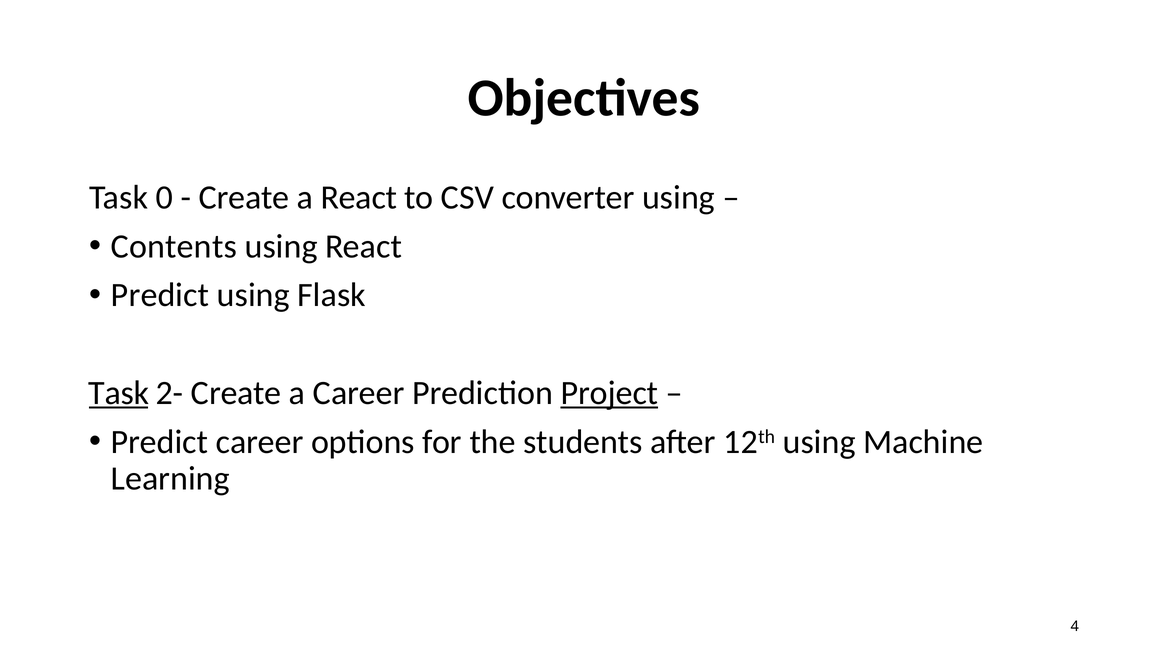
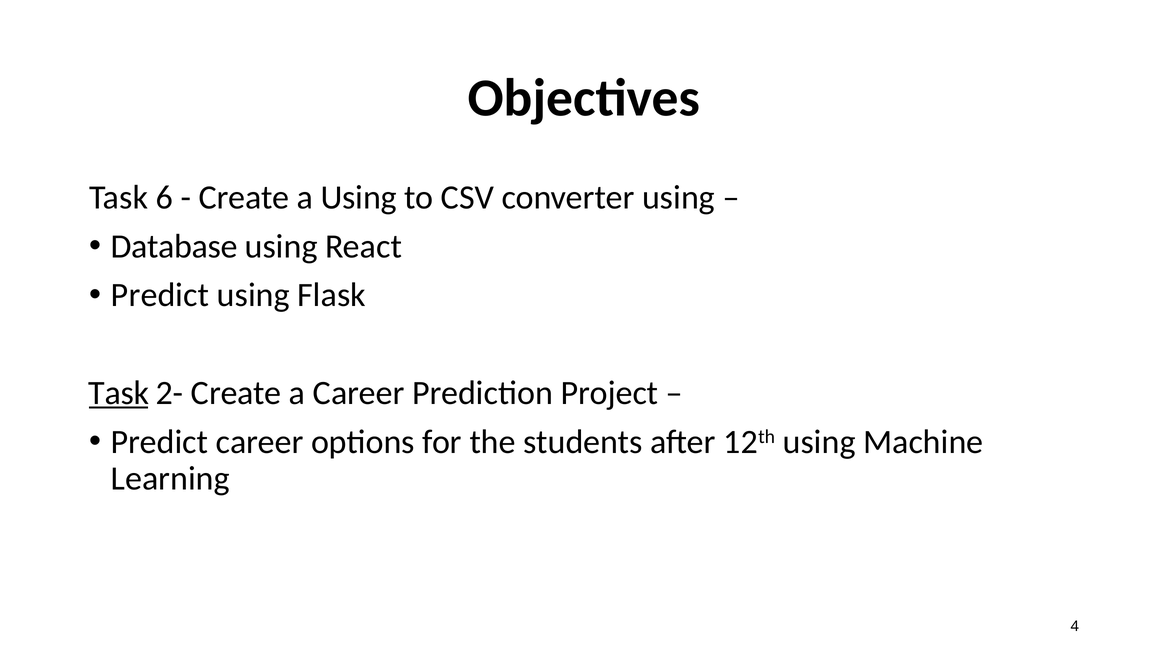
0: 0 -> 6
a React: React -> Using
Contents: Contents -> Database
Project underline: present -> none
